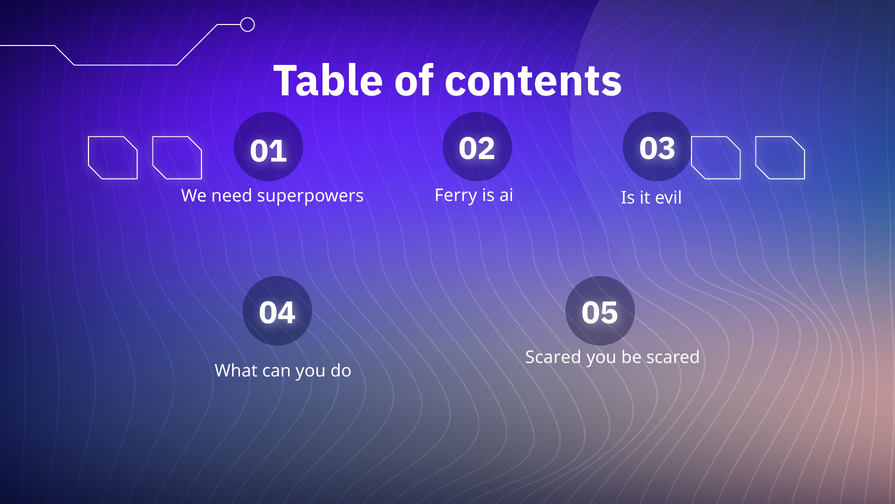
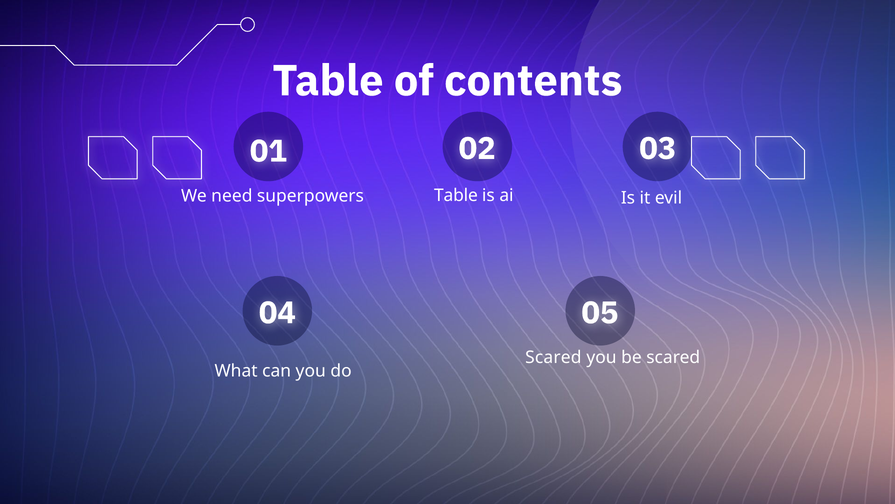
Ferry at (456, 195): Ferry -> Table
